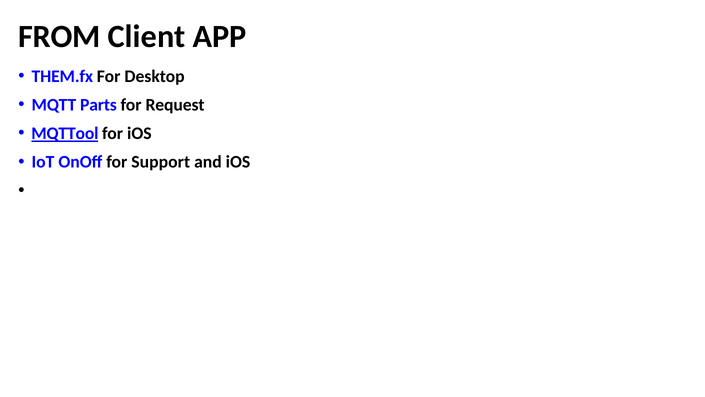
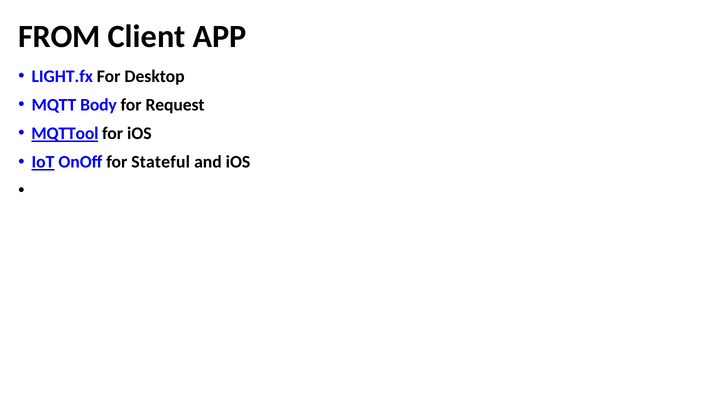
THEM.fx: THEM.fx -> LIGHT.fx
Parts: Parts -> Body
IoT underline: none -> present
Support: Support -> Stateful
